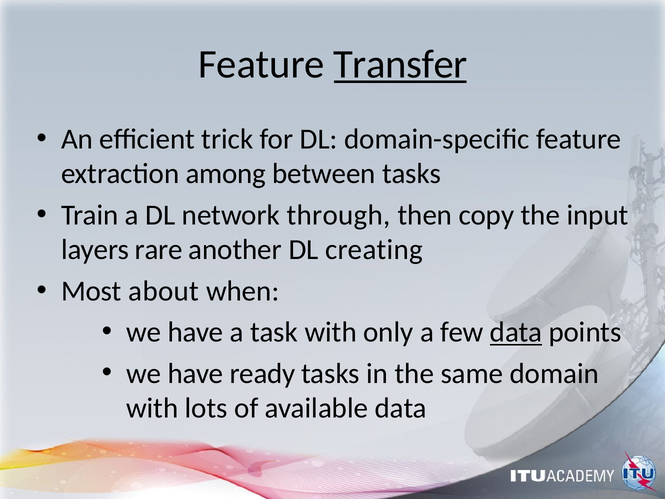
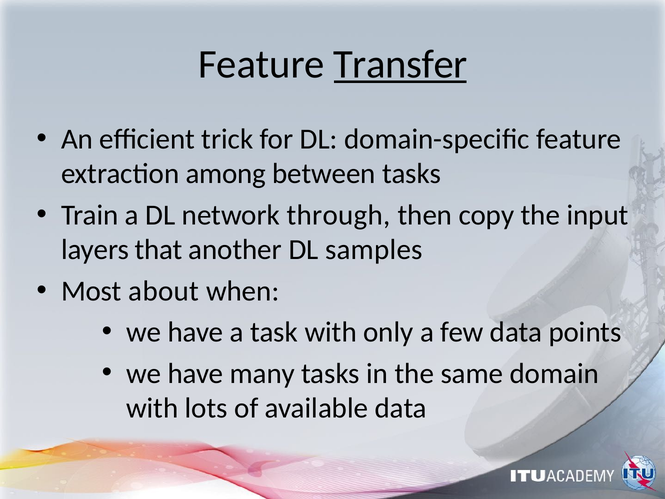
rare: rare -> that
creating: creating -> samples
data at (516, 332) underline: present -> none
ready: ready -> many
